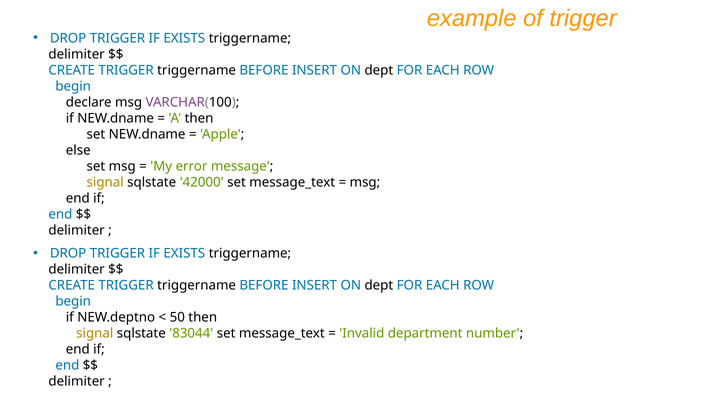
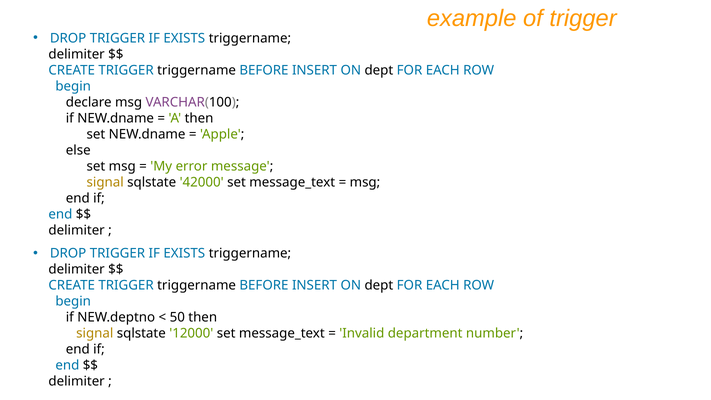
83044: 83044 -> 12000
